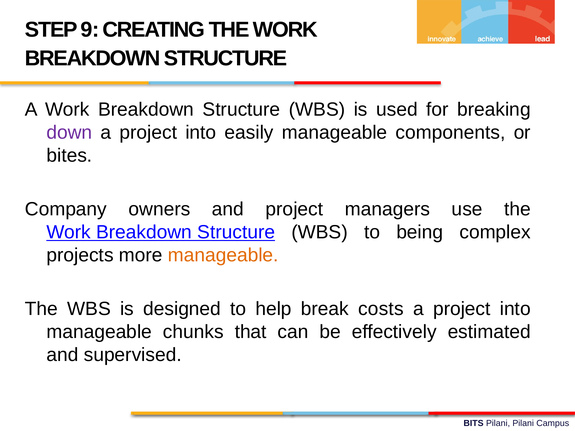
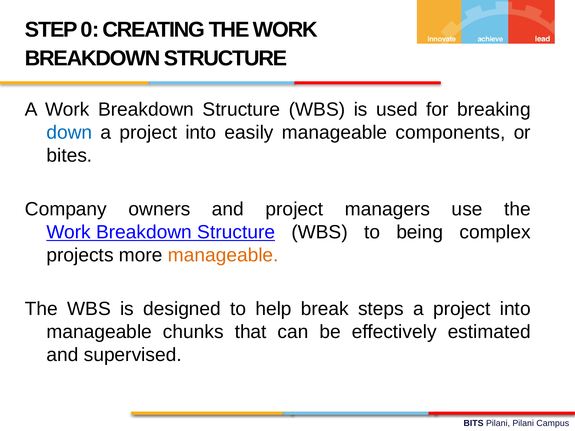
9: 9 -> 0
down colour: purple -> blue
costs: costs -> steps
